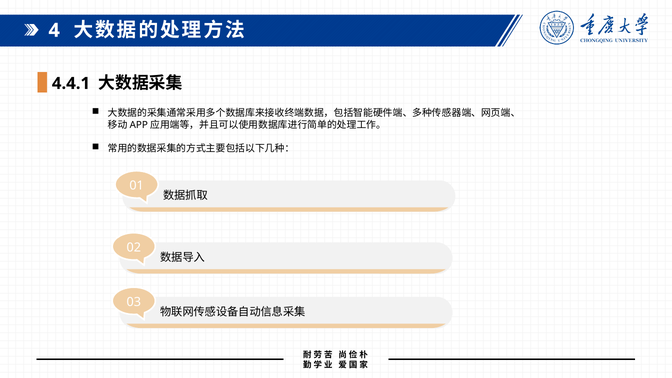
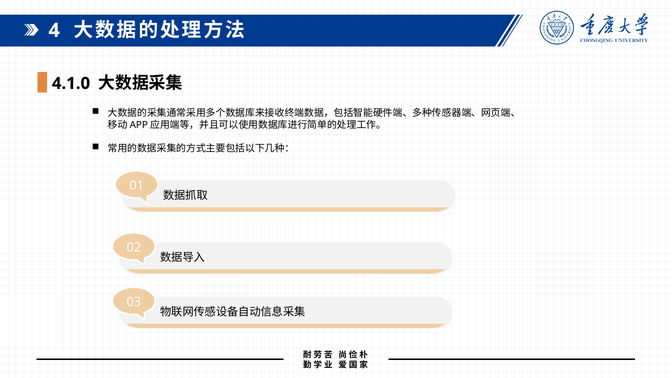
4.4.1: 4.4.1 -> 4.1.0
